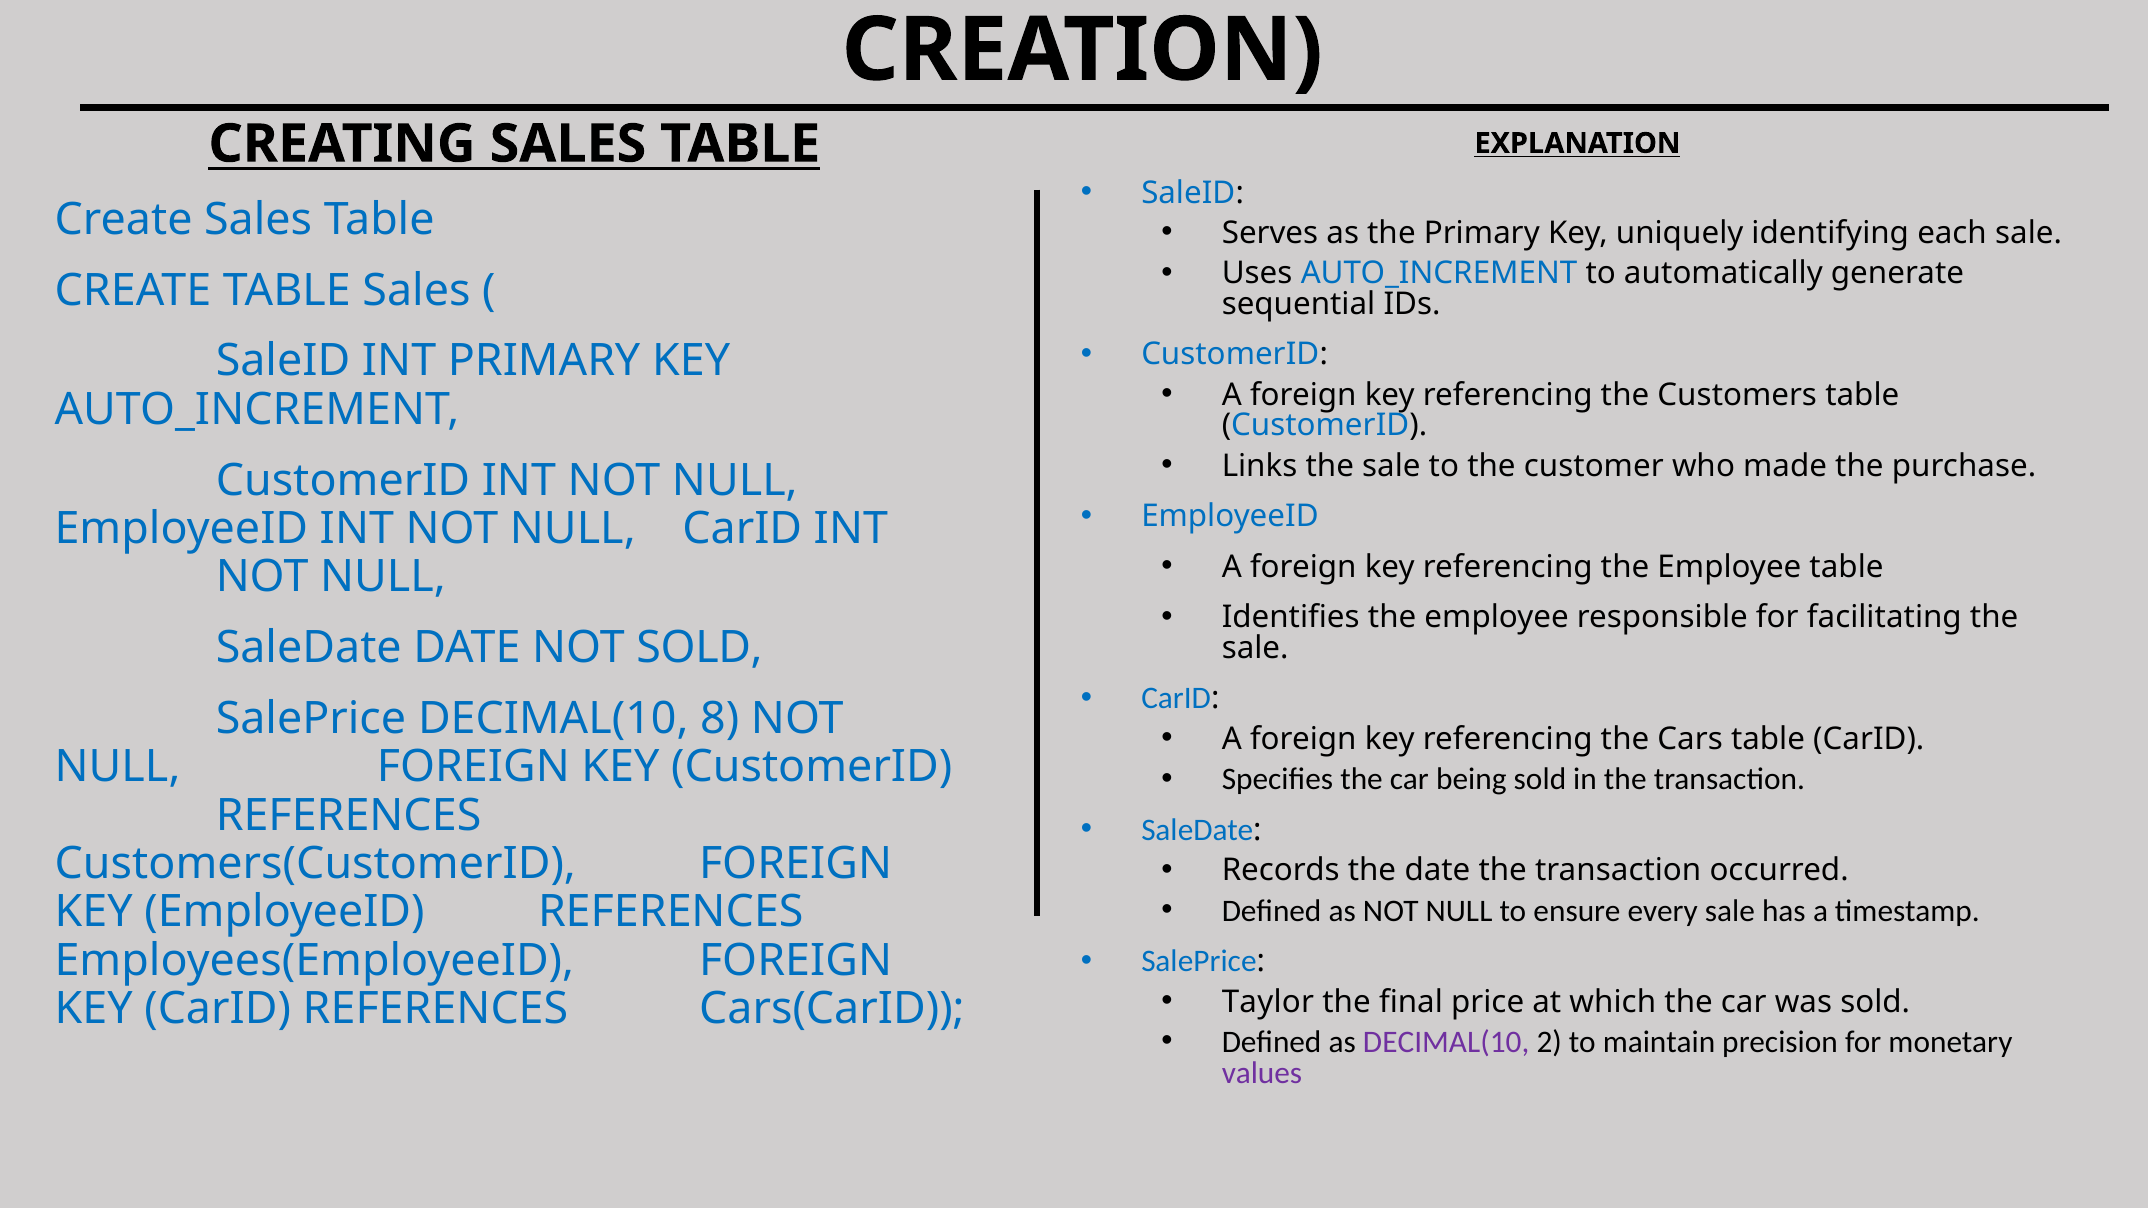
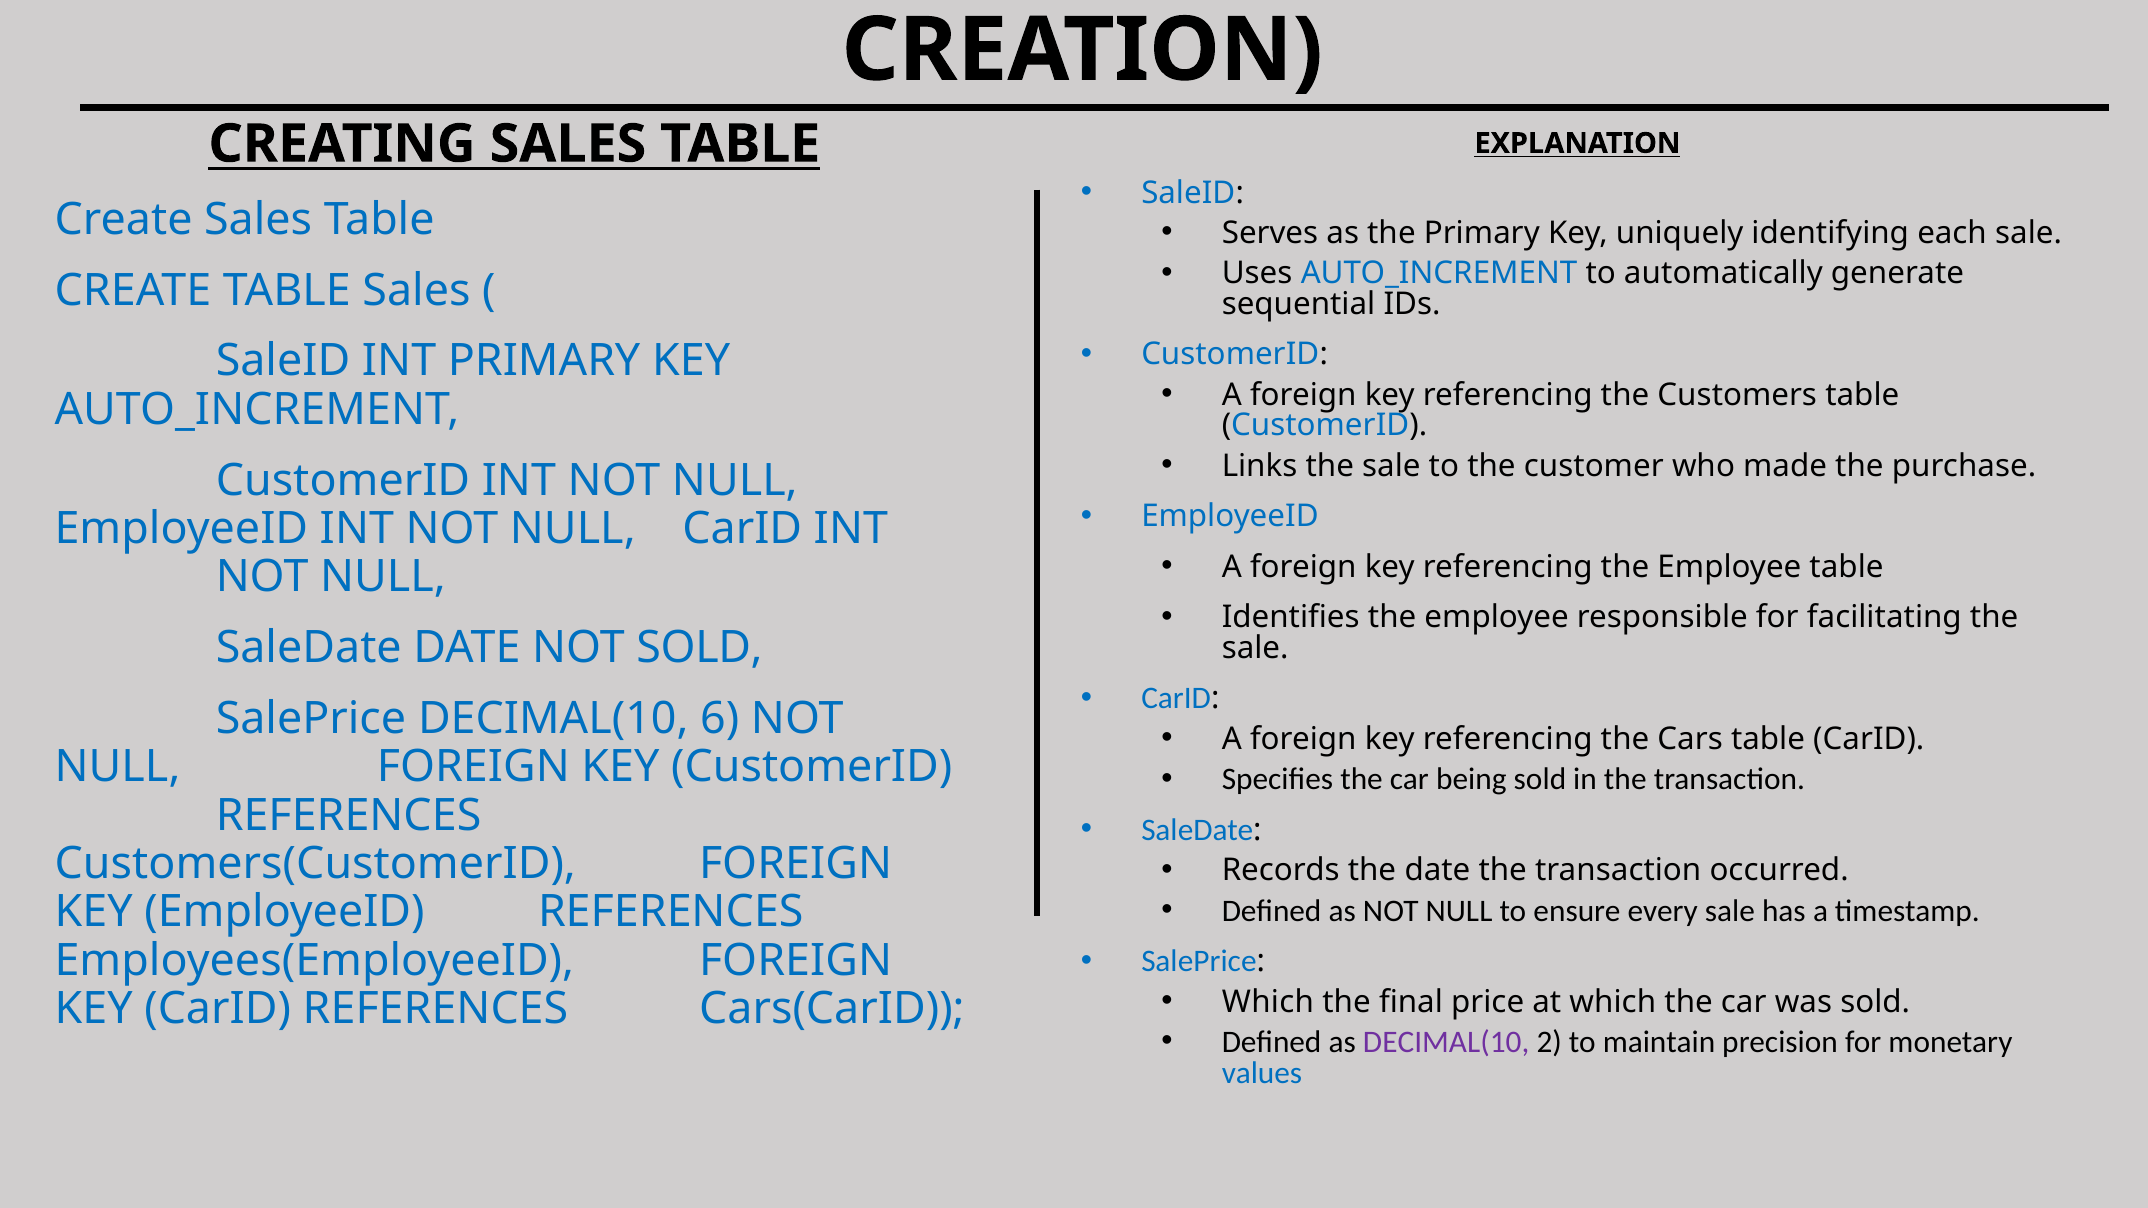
8: 8 -> 6
Taylor at (1268, 1002): Taylor -> Which
values colour: purple -> blue
